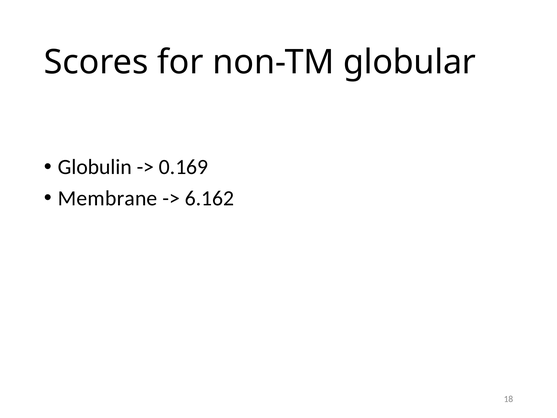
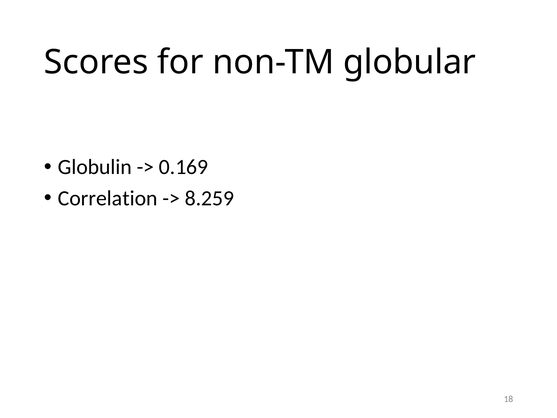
Membrane: Membrane -> Correlation
6.162: 6.162 -> 8.259
